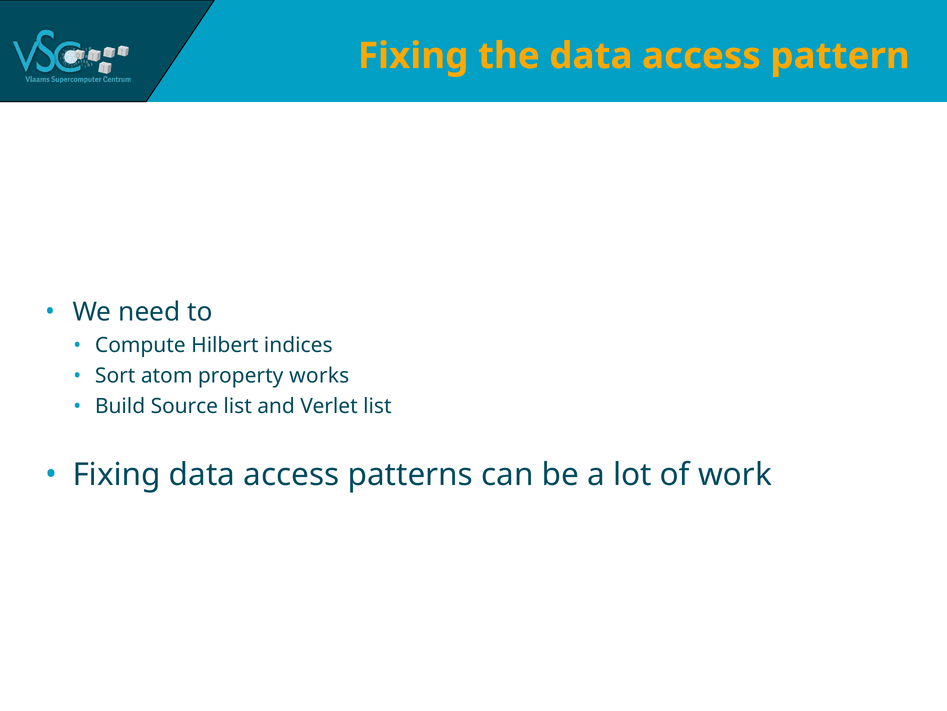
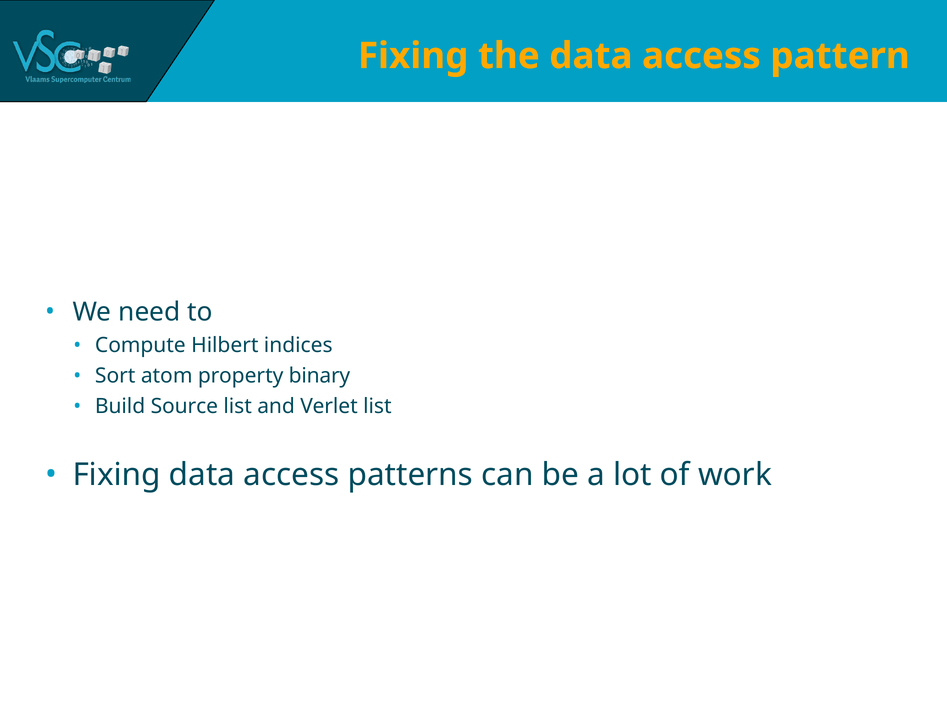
works: works -> binary
